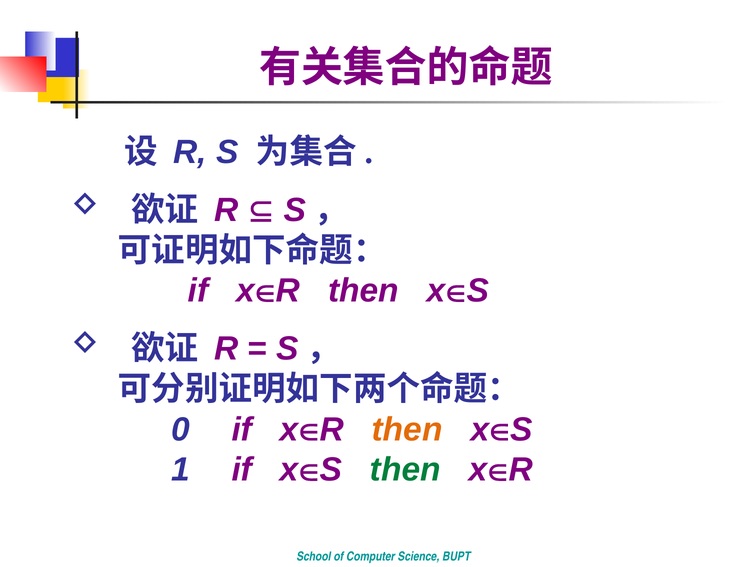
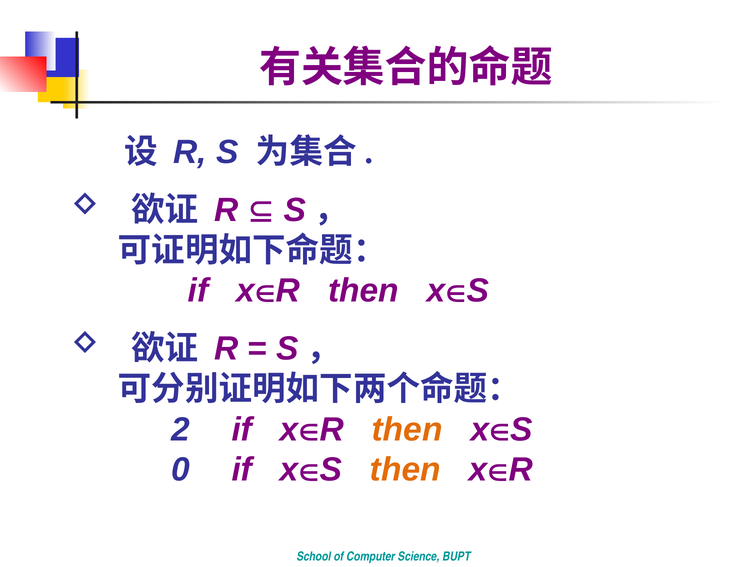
0: 0 -> 2
1: 1 -> 0
then at (405, 469) colour: green -> orange
